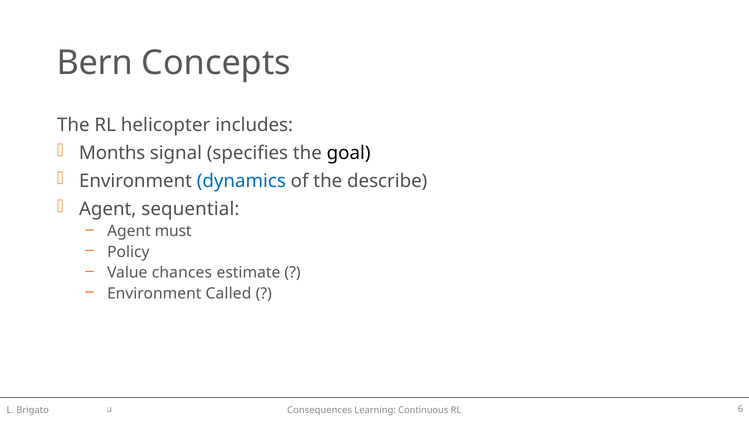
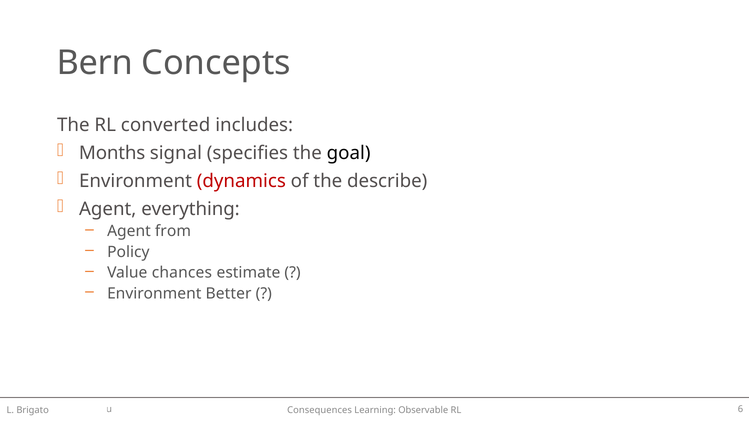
helicopter: helicopter -> converted
dynamics colour: blue -> red
sequential: sequential -> everything
must: must -> from
Called: Called -> Better
Continuous: Continuous -> Observable
